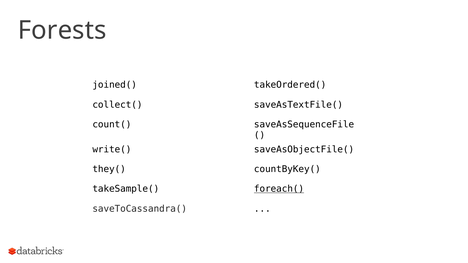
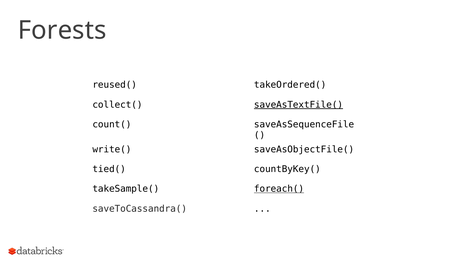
joined(: joined( -> reused(
saveAsTextFile( underline: none -> present
they(: they( -> tied(
